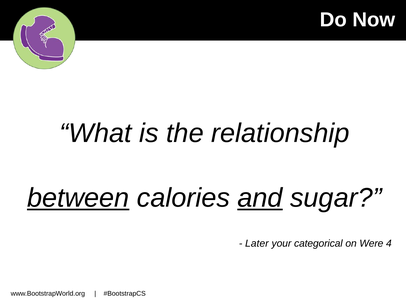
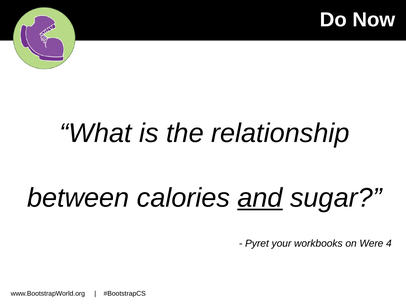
between underline: present -> none
Later: Later -> Pyret
categorical: categorical -> workbooks
